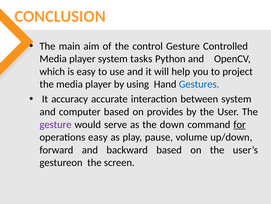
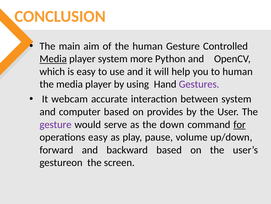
the control: control -> human
Media at (53, 59) underline: none -> present
tasks: tasks -> more
to project: project -> human
Gestures colour: blue -> purple
accuracy: accuracy -> webcam
